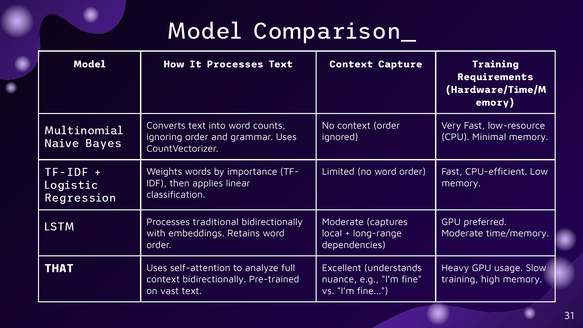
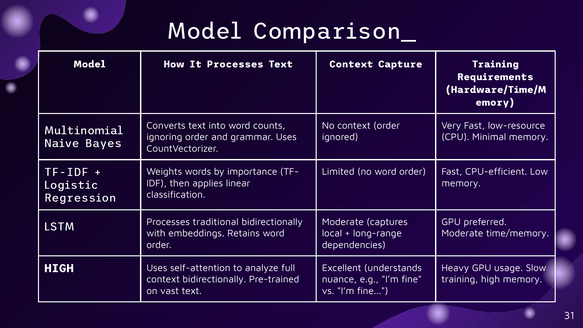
THAT at (59, 268): THAT -> HIGH
